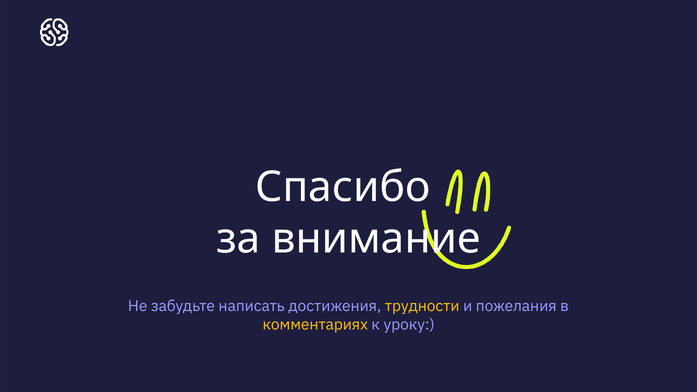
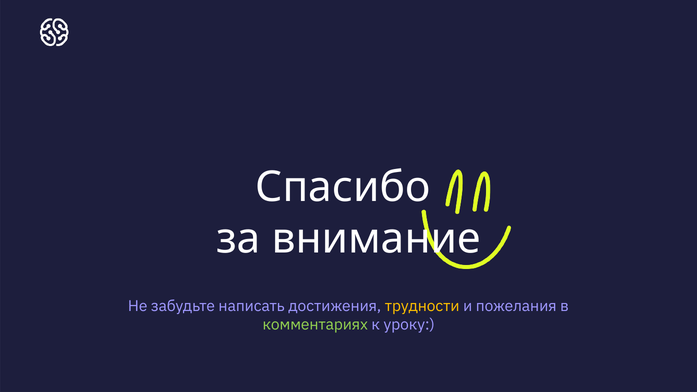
комментариях colour: yellow -> light green
